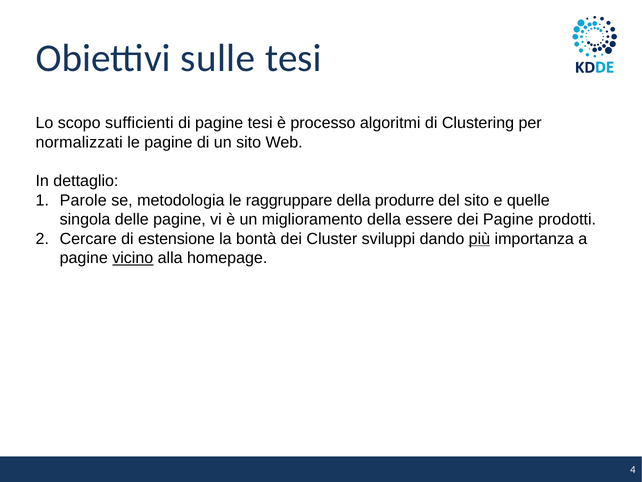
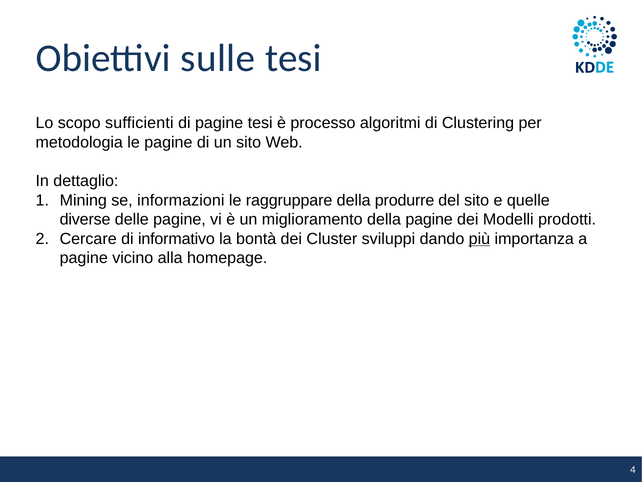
normalizzati: normalizzati -> metodologia
Parole: Parole -> Mining
metodologia: metodologia -> informazioni
singola: singola -> diverse
della essere: essere -> pagine
dei Pagine: Pagine -> Modelli
estensione: estensione -> informativo
vicino underline: present -> none
